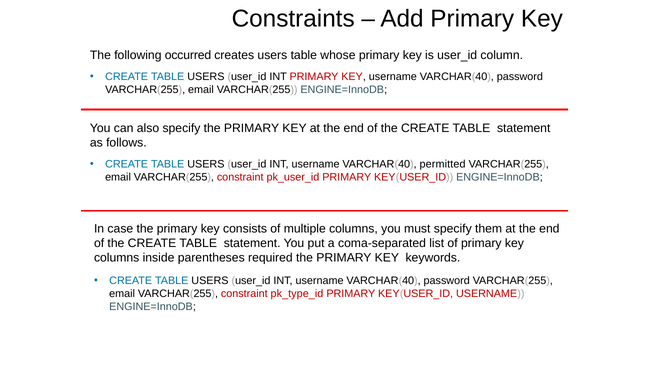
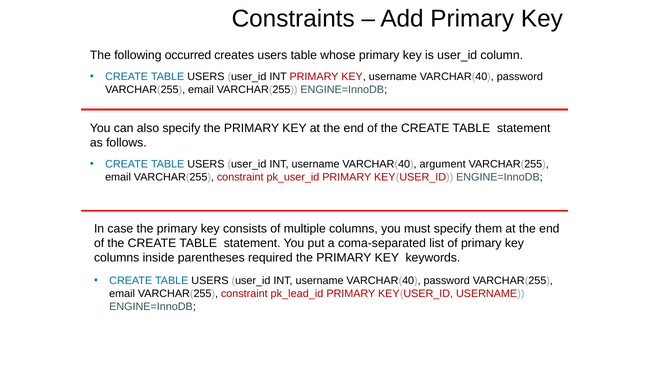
permitted: permitted -> argument
pk_type_id: pk_type_id -> pk_lead_id
